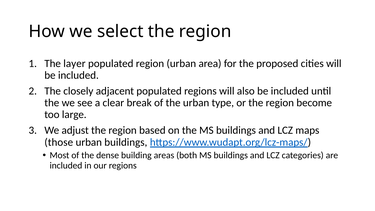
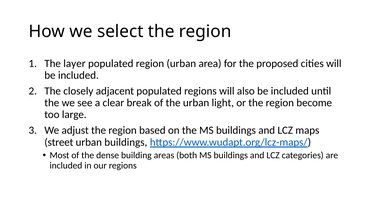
type: type -> light
those: those -> street
